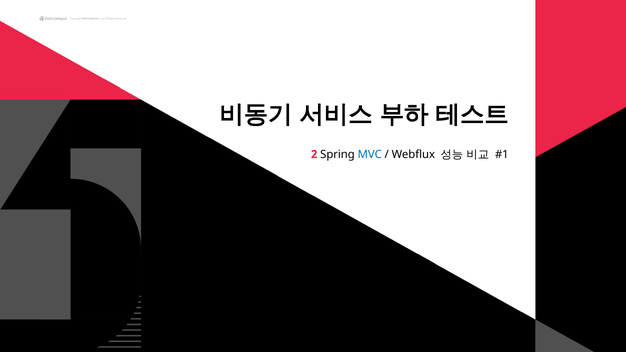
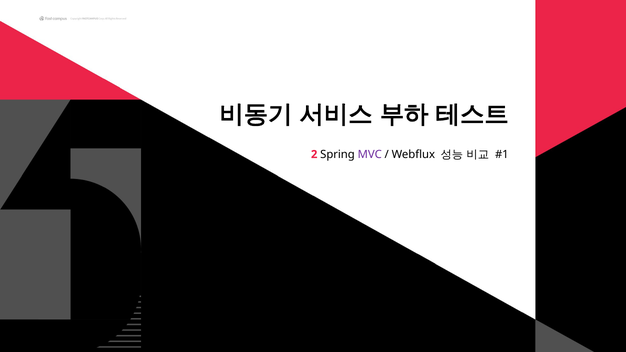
MVC colour: blue -> purple
